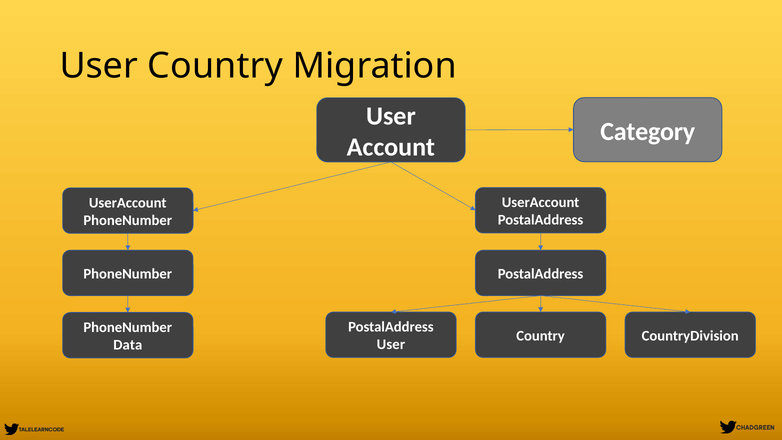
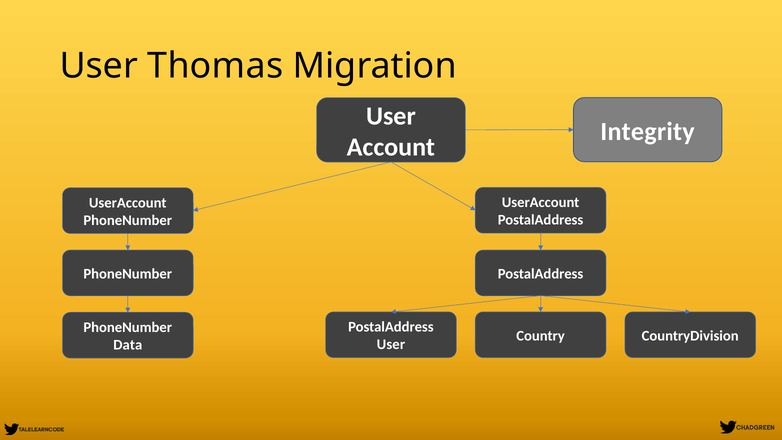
User Country: Country -> Thomas
Category: Category -> Integrity
